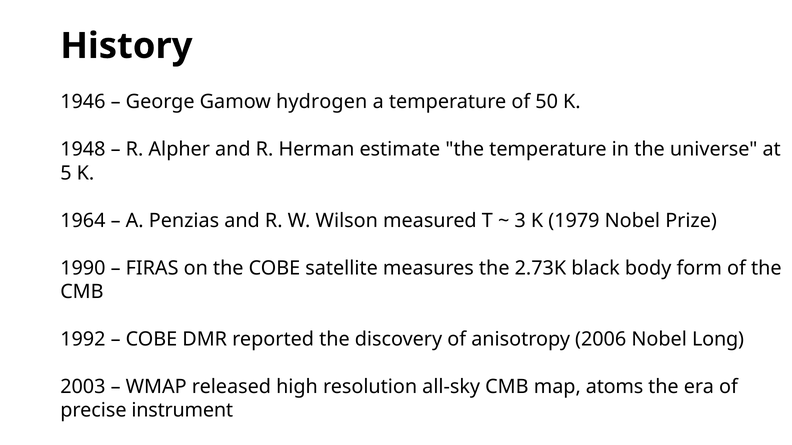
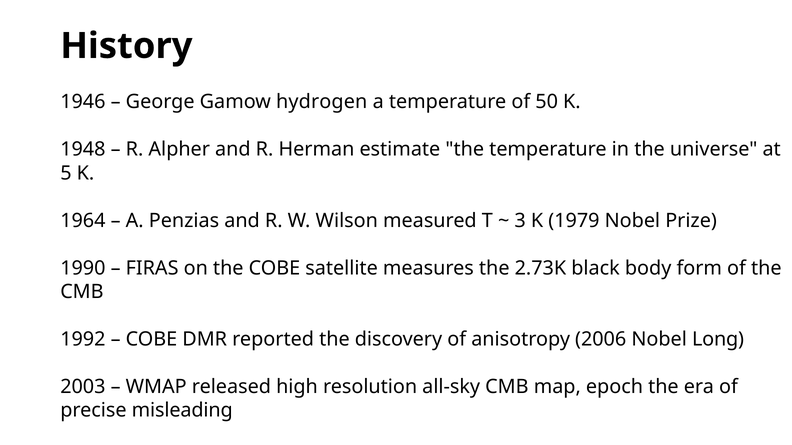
atoms: atoms -> epoch
instrument: instrument -> misleading
